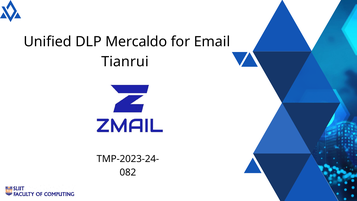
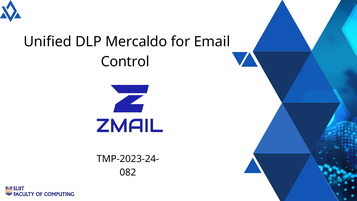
Tianrui: Tianrui -> Control
